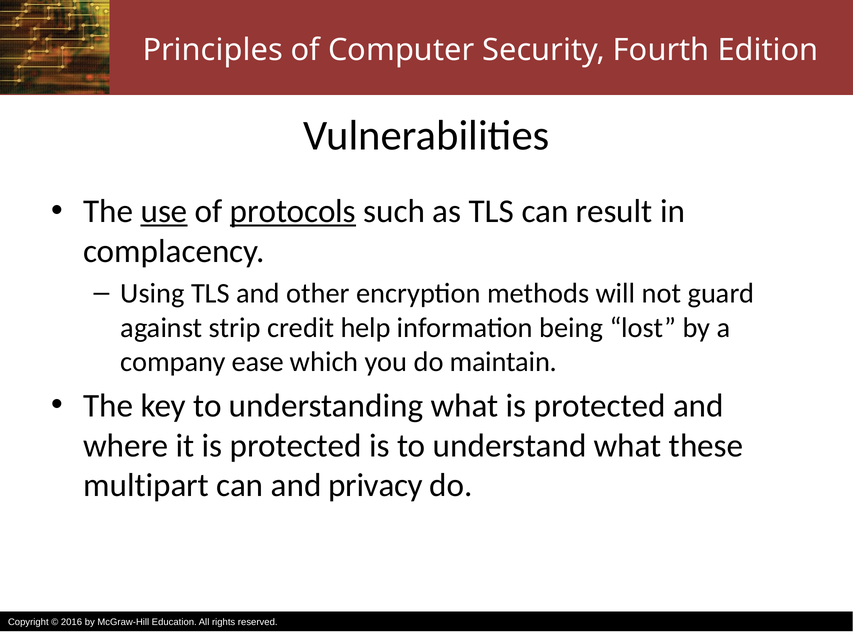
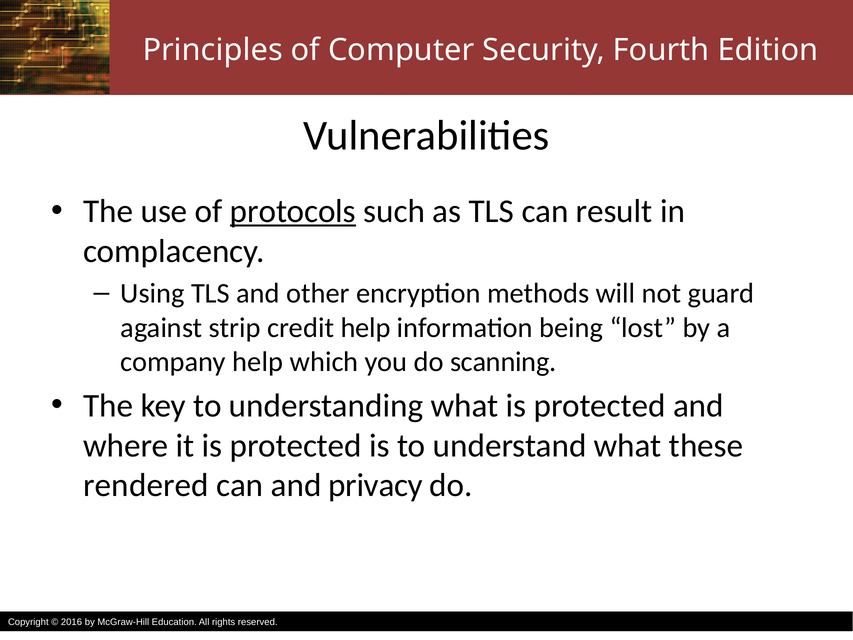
use underline: present -> none
company ease: ease -> help
maintain: maintain -> scanning
multipart: multipart -> rendered
